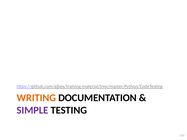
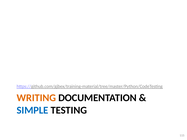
SIMPLE colour: purple -> blue
